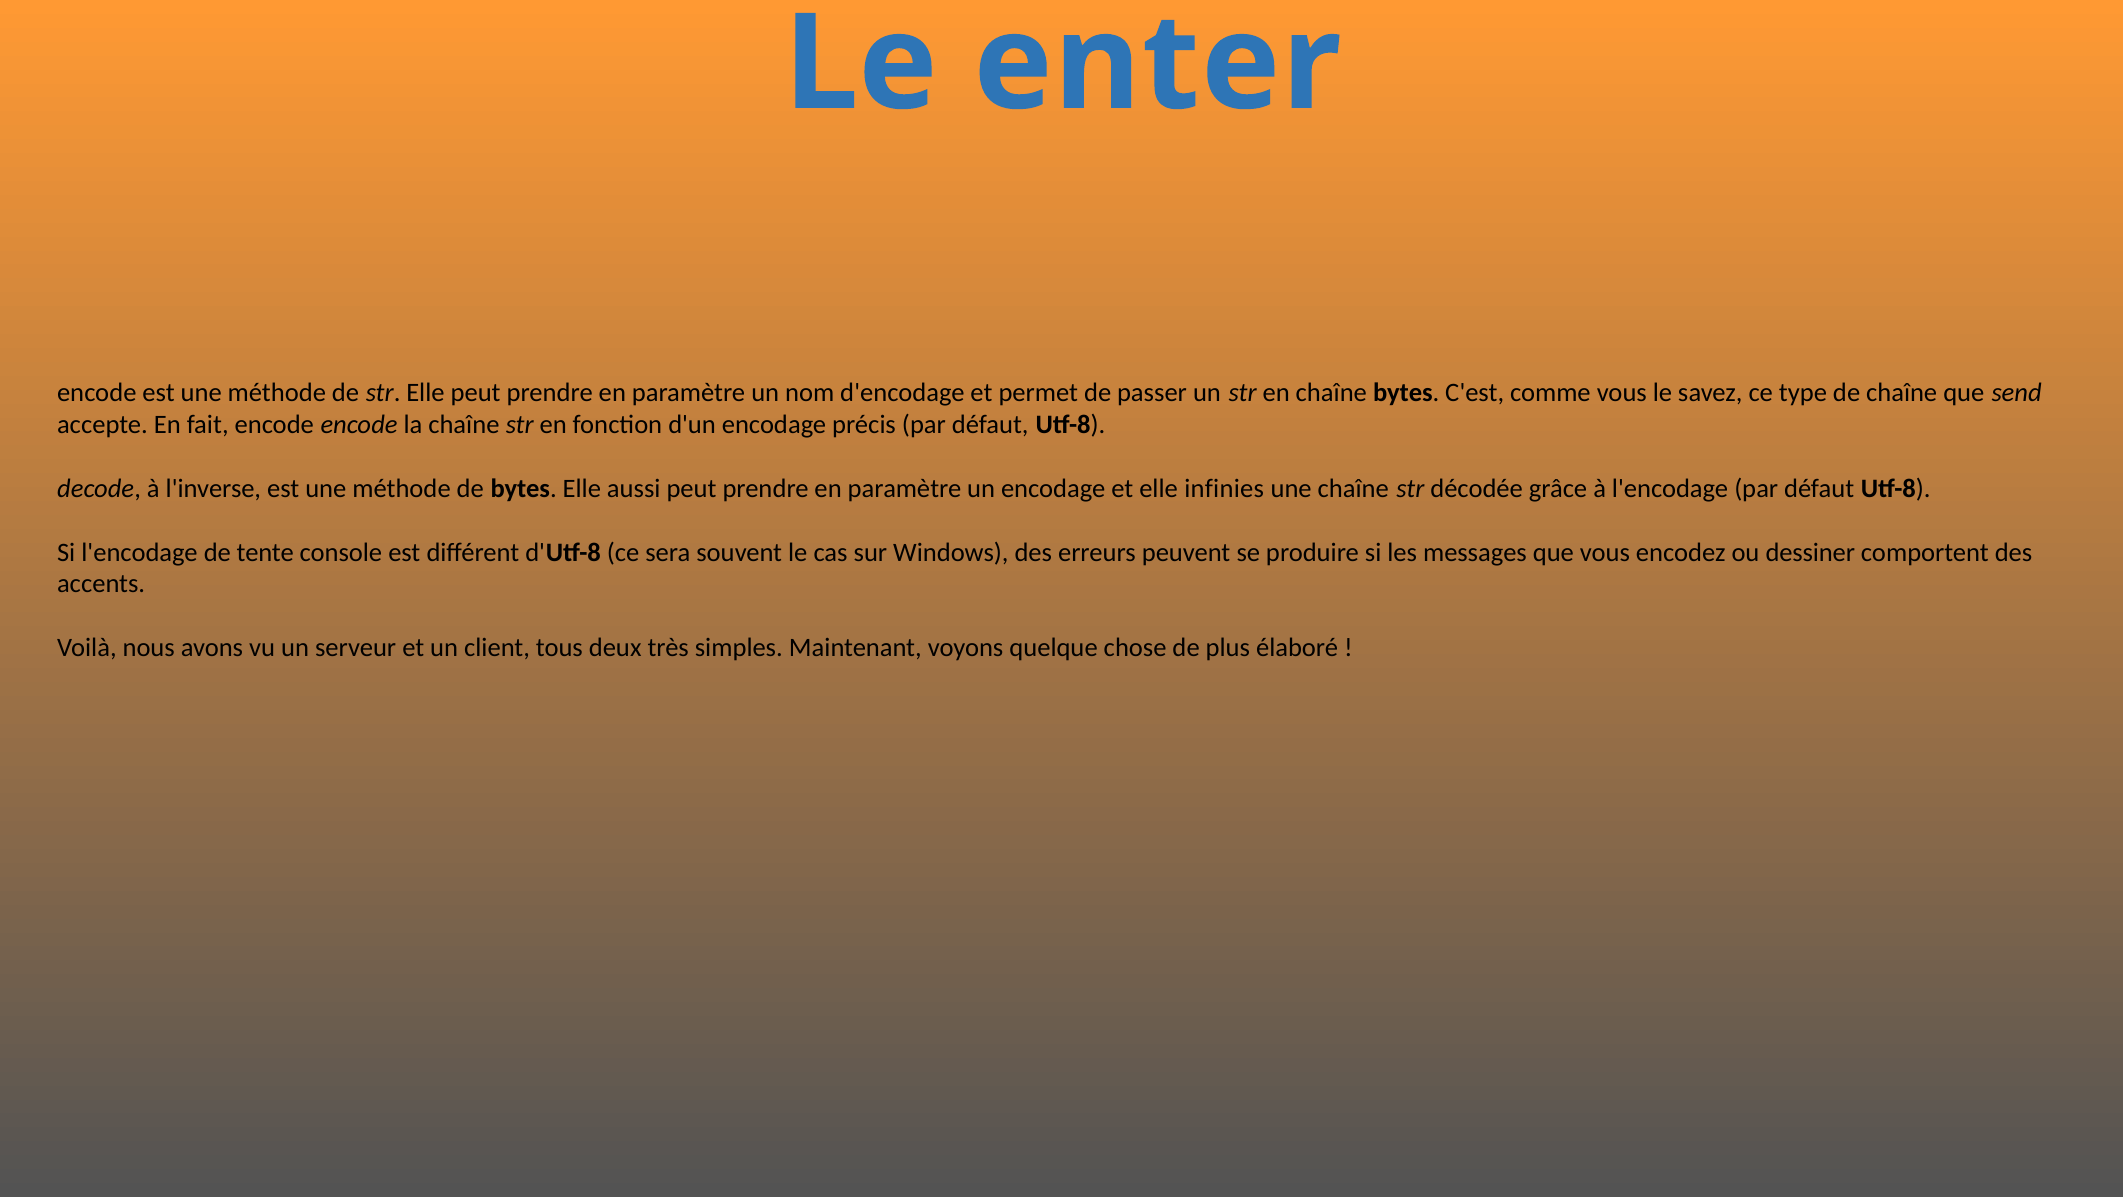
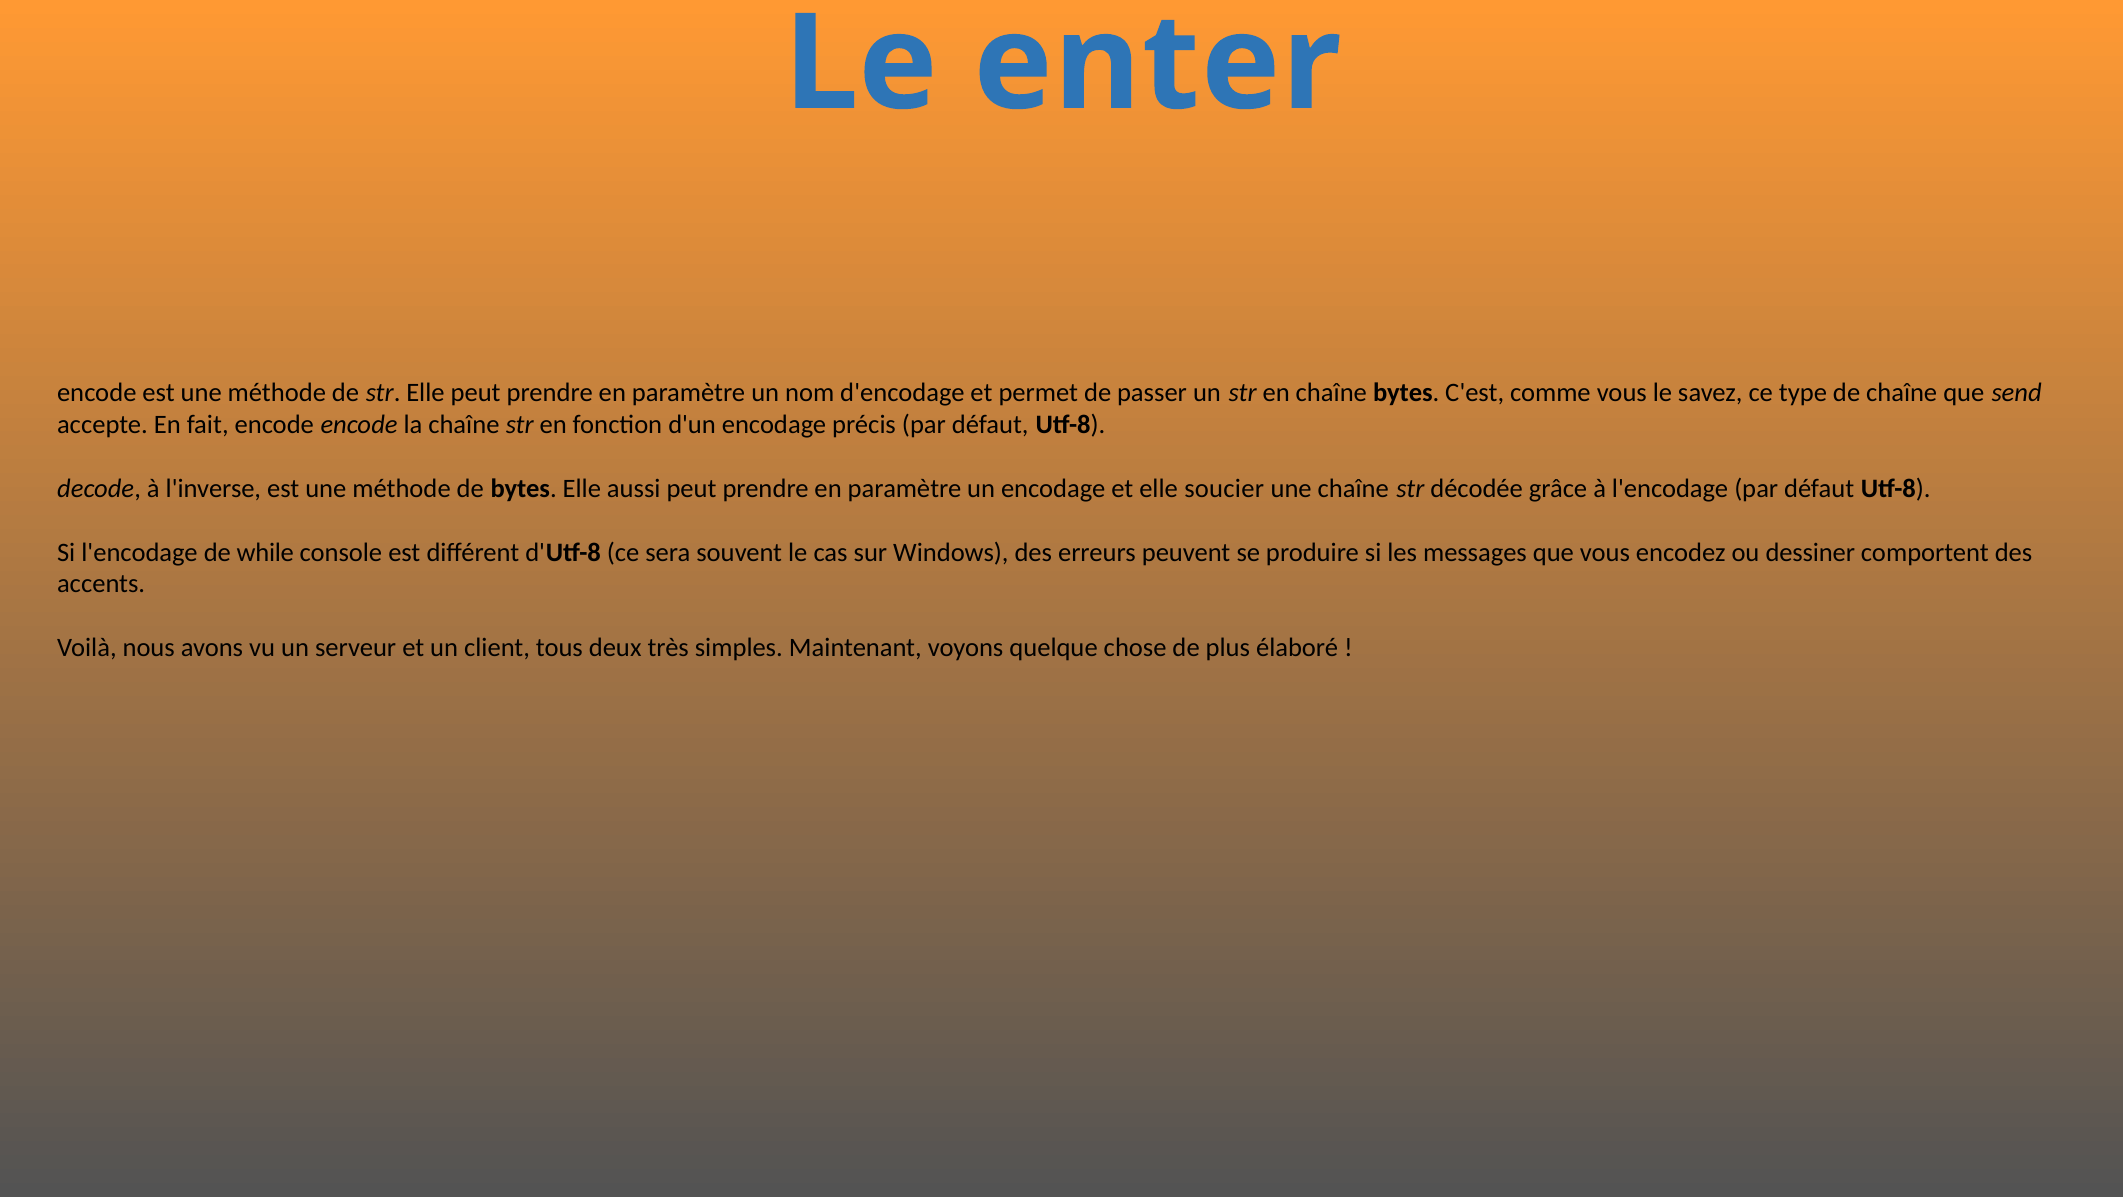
infinies: infinies -> soucier
tente: tente -> while
